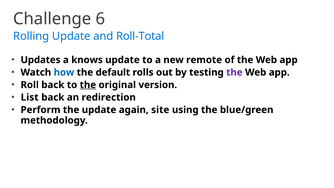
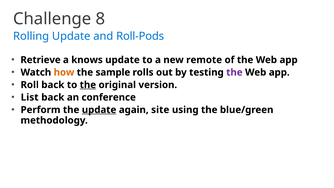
6: 6 -> 8
Roll-Total: Roll-Total -> Roll-Pods
Updates: Updates -> Retrieve
how colour: blue -> orange
default: default -> sample
redirection: redirection -> conference
update at (99, 110) underline: none -> present
